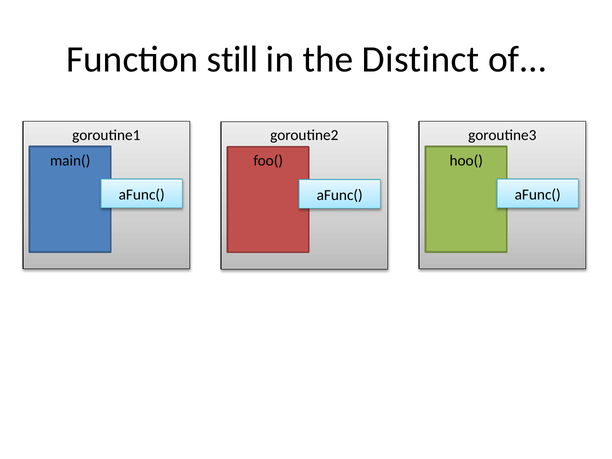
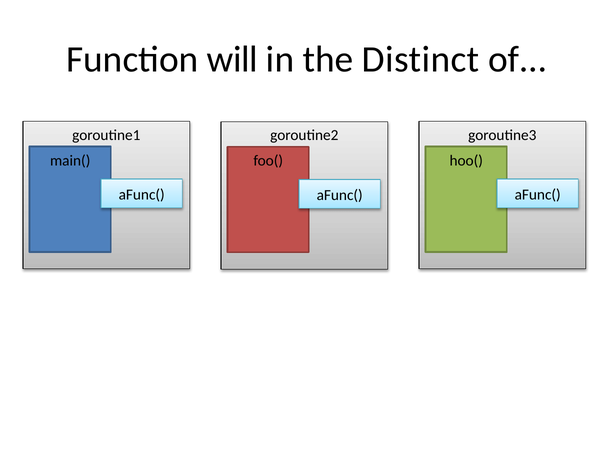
still: still -> will
